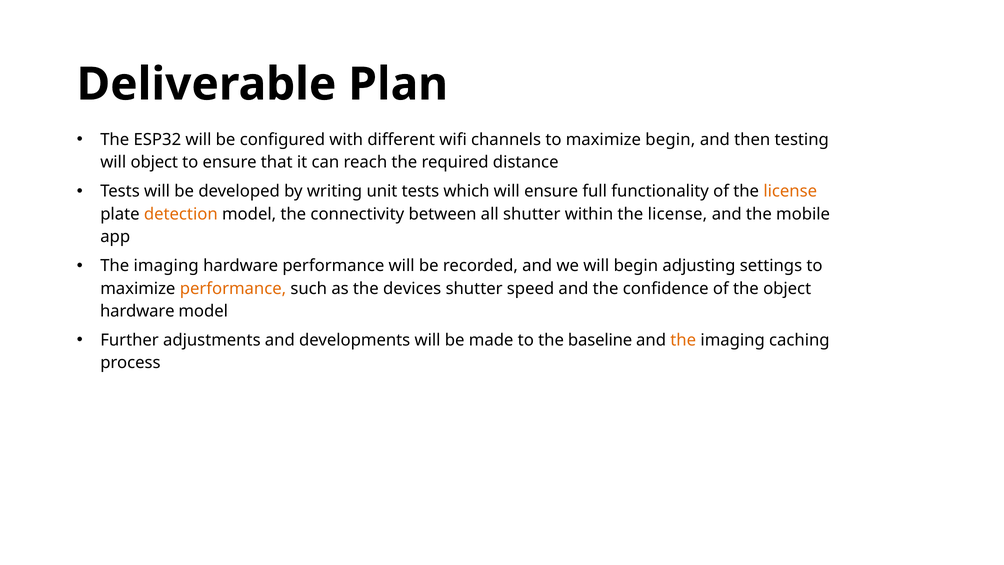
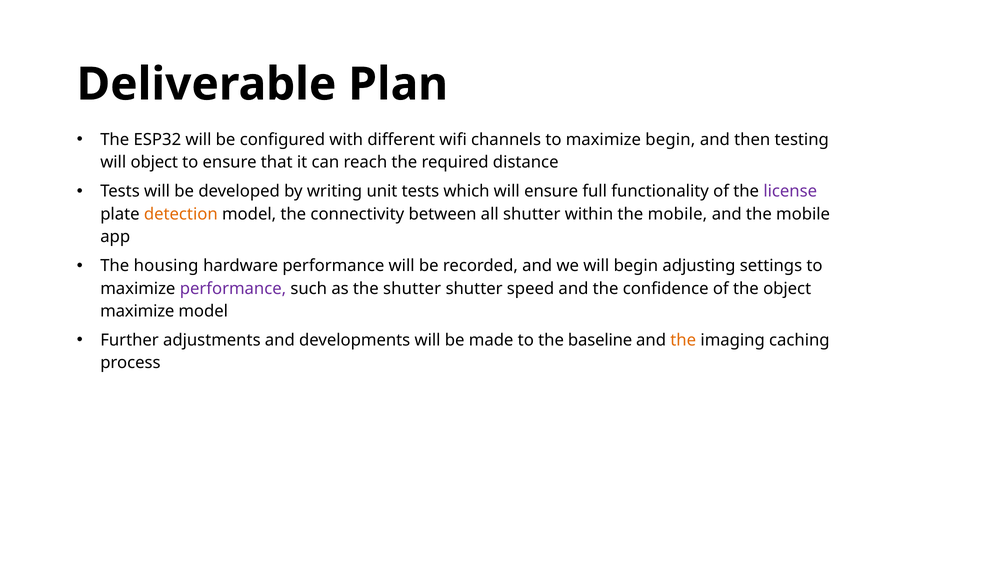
license at (790, 191) colour: orange -> purple
within the license: license -> mobile
imaging at (166, 266): imaging -> housing
performance at (233, 288) colour: orange -> purple
the devices: devices -> shutter
hardware at (137, 311): hardware -> maximize
